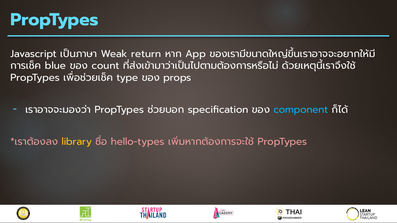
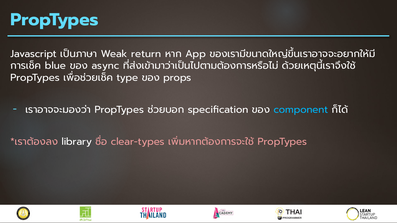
count: count -> async
library colour: yellow -> white
hello-types: hello-types -> clear-types
